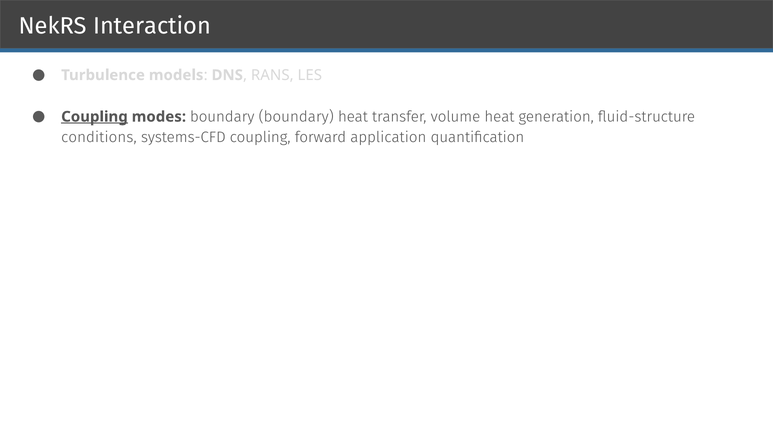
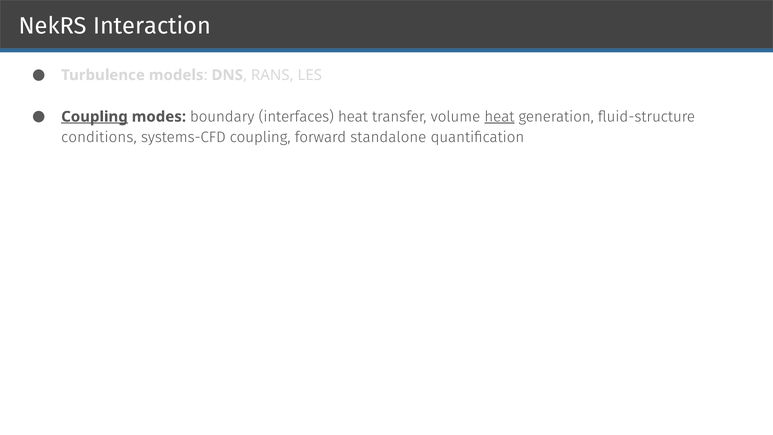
boundary boundary: boundary -> interfaces
heat at (499, 117) underline: none -> present
application: application -> standalone
